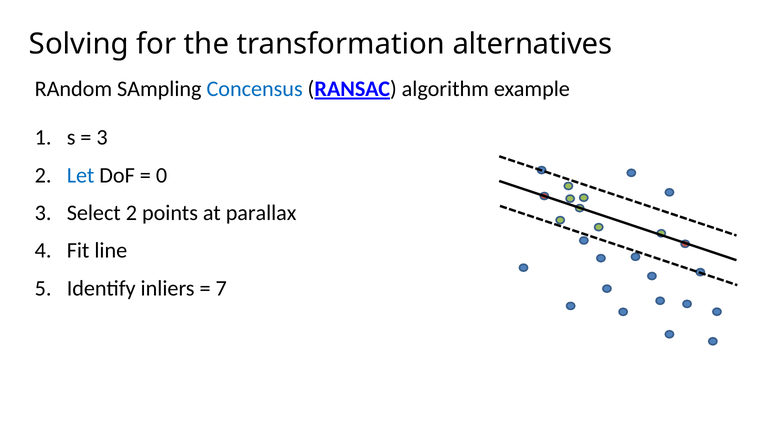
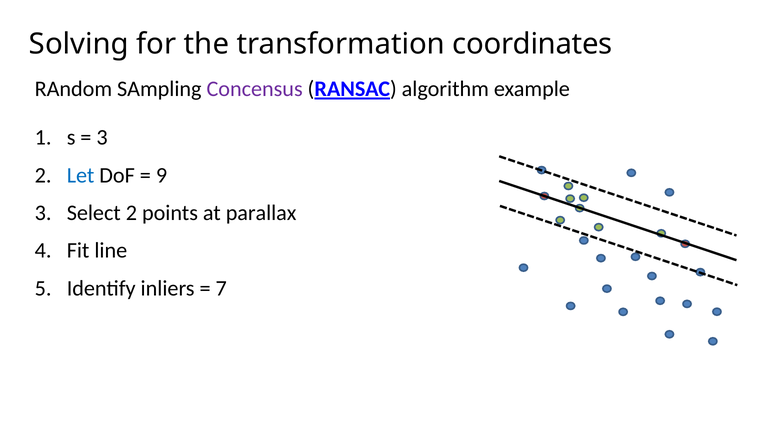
alternatives: alternatives -> coordinates
Concensus colour: blue -> purple
0: 0 -> 9
